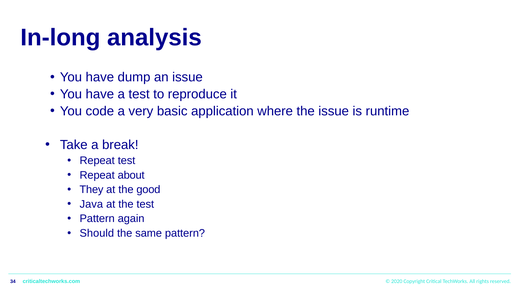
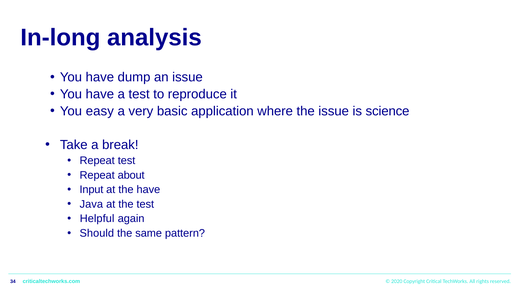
code: code -> easy
runtime: runtime -> science
They: They -> Input
the good: good -> have
Pattern at (97, 218): Pattern -> Helpful
